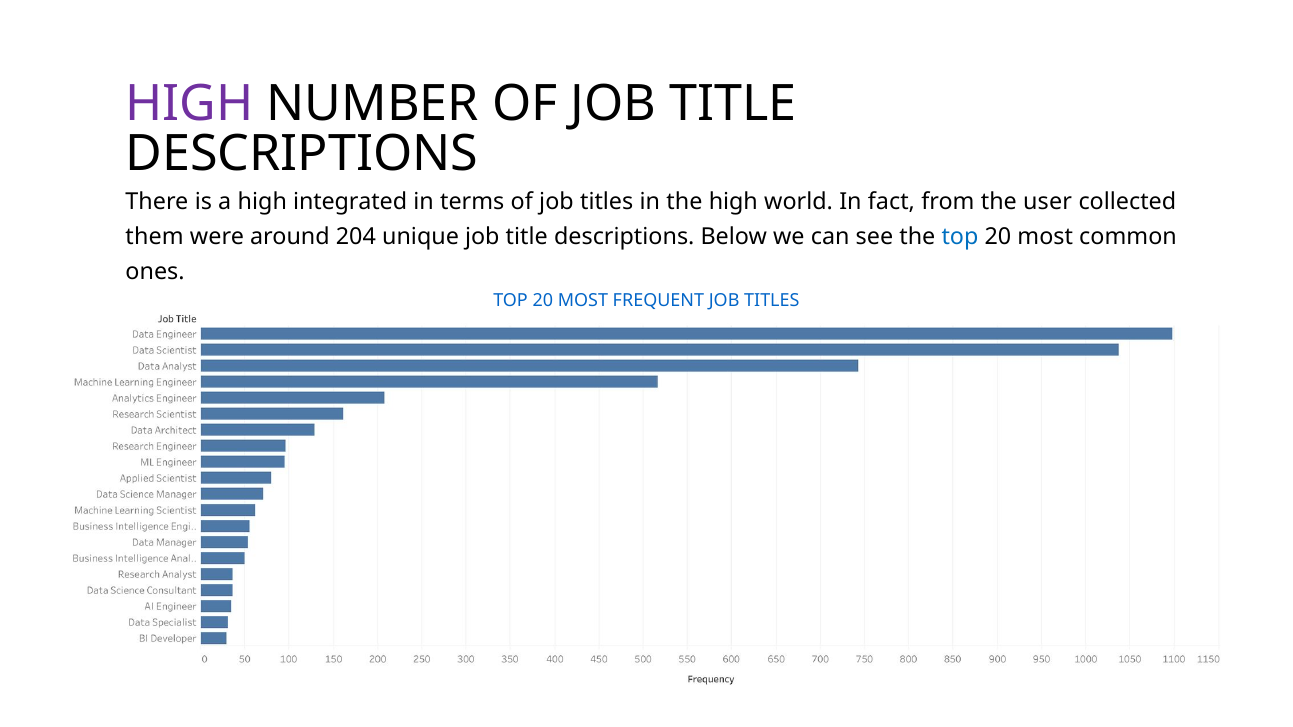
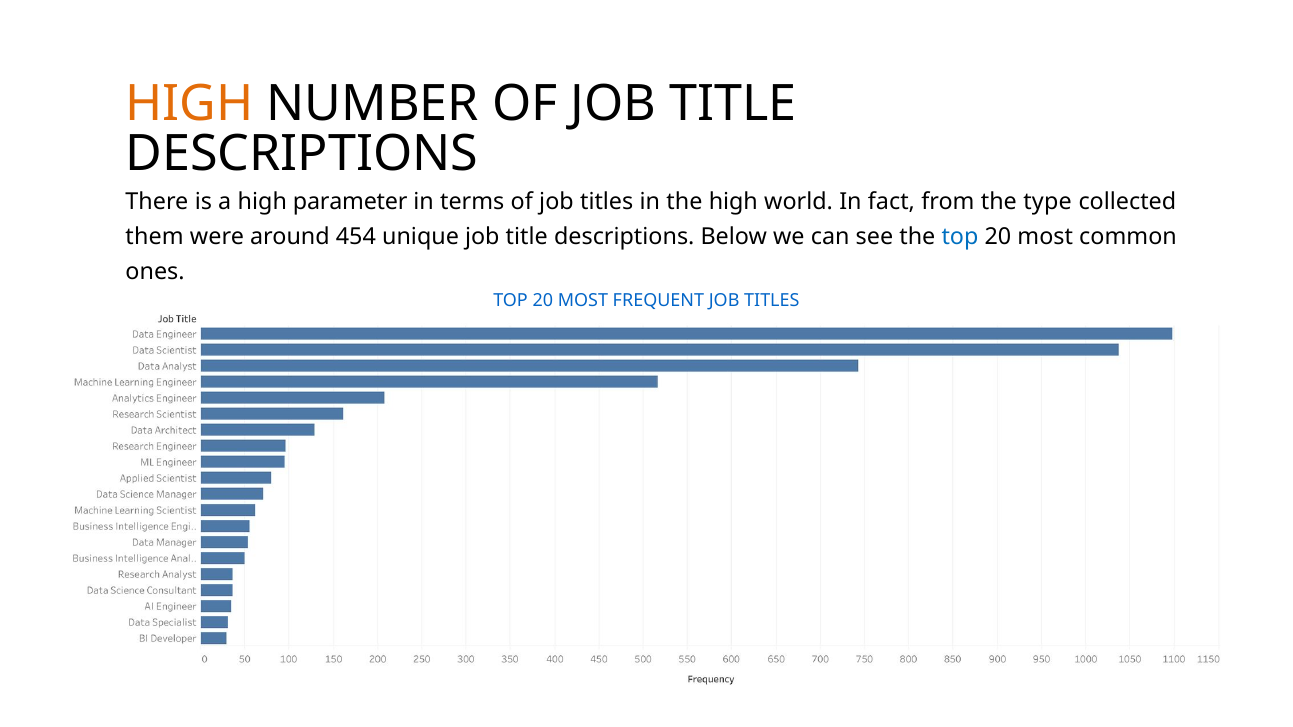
HIGH at (190, 104) colour: purple -> orange
integrated: integrated -> parameter
user: user -> type
204: 204 -> 454
